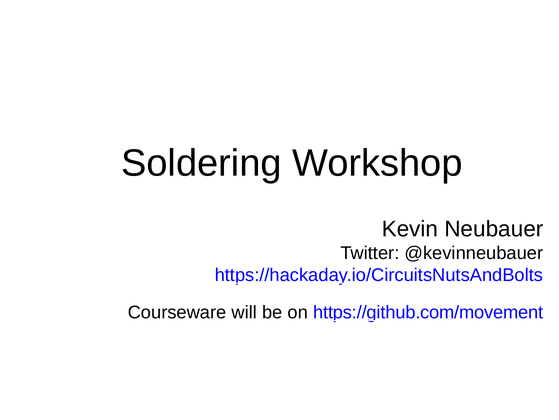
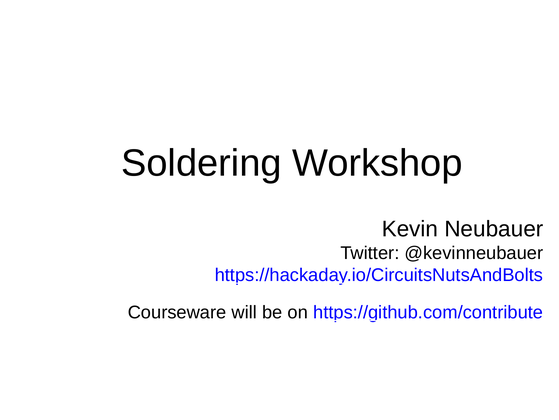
https://github.com/movement: https://github.com/movement -> https://github.com/contribute
